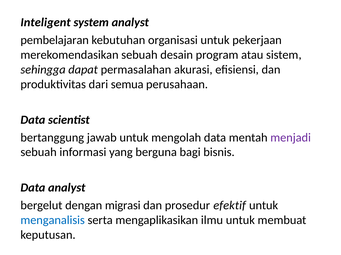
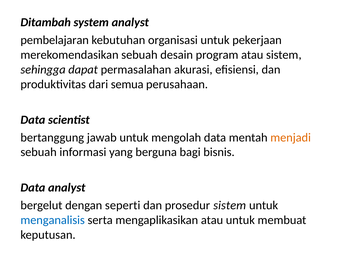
Inteligent: Inteligent -> Ditambah
menjadi colour: purple -> orange
migrasi: migrasi -> seperti
prosedur efektif: efektif -> sistem
mengaplikasikan ilmu: ilmu -> atau
